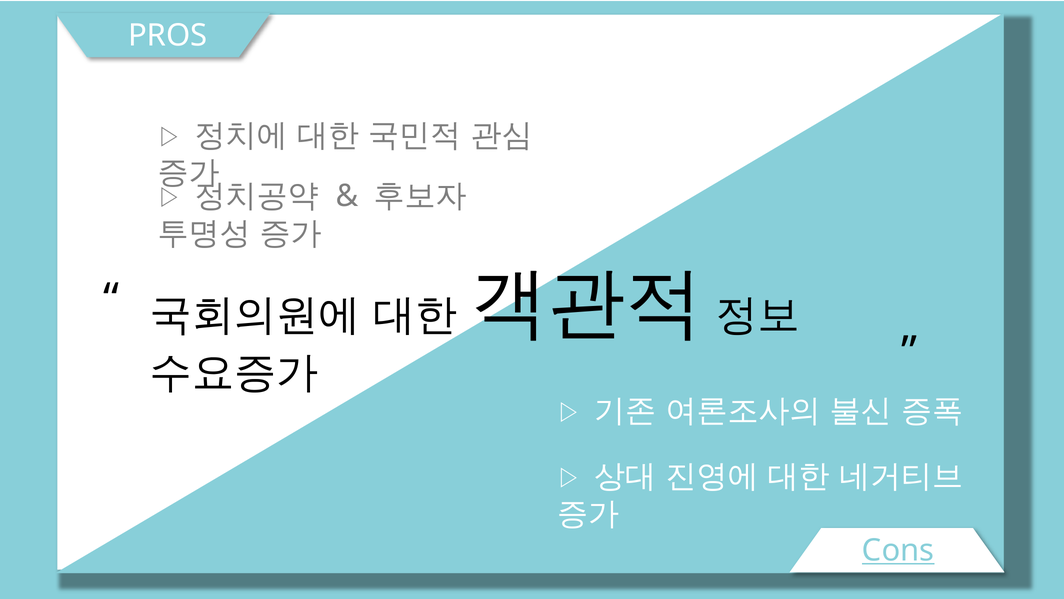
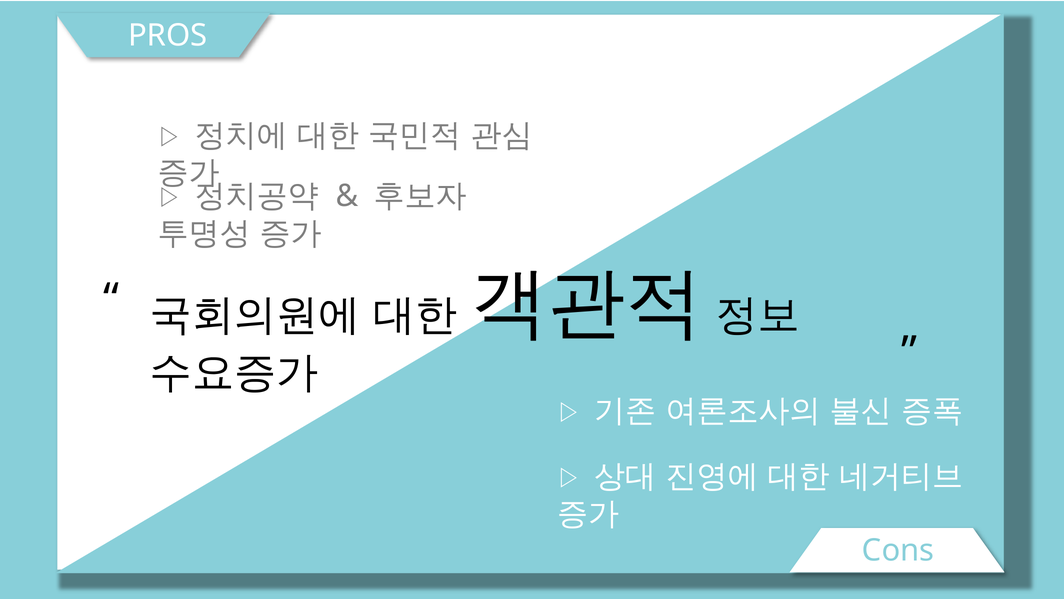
Cons underline: present -> none
